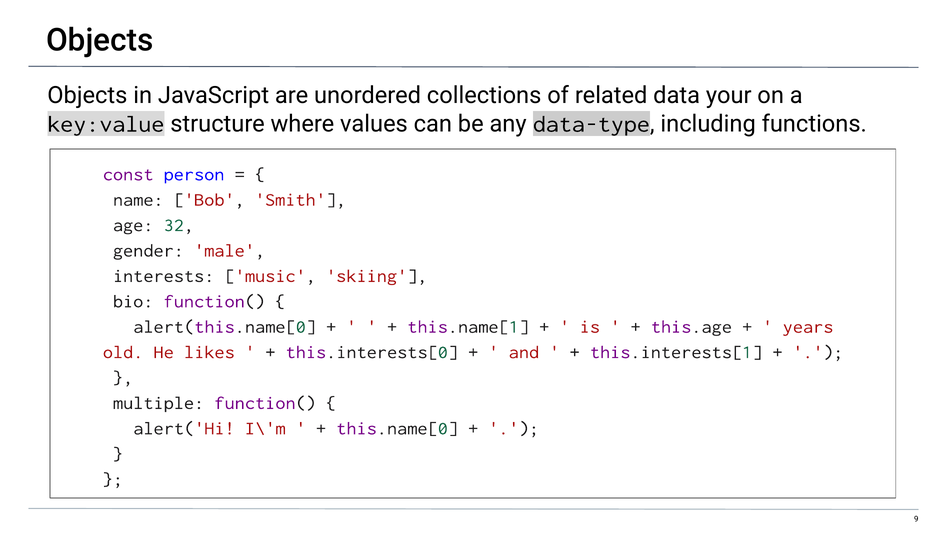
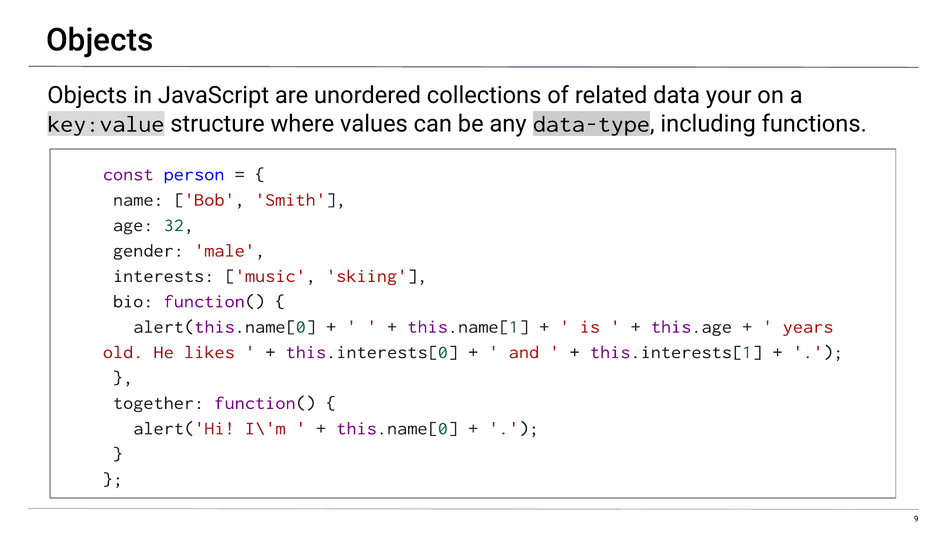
multiple: multiple -> together
